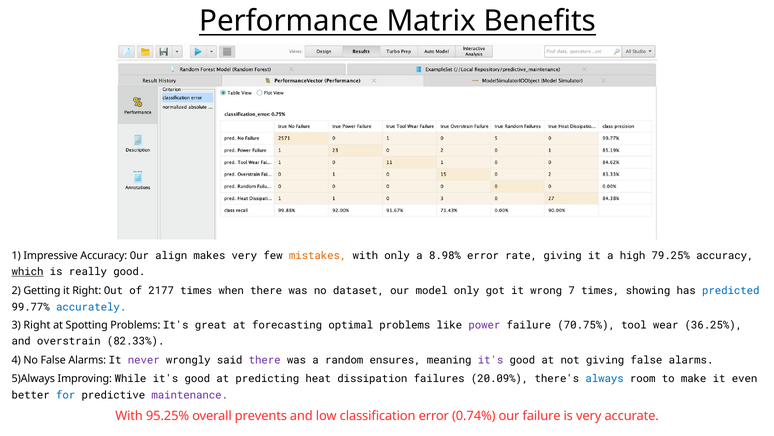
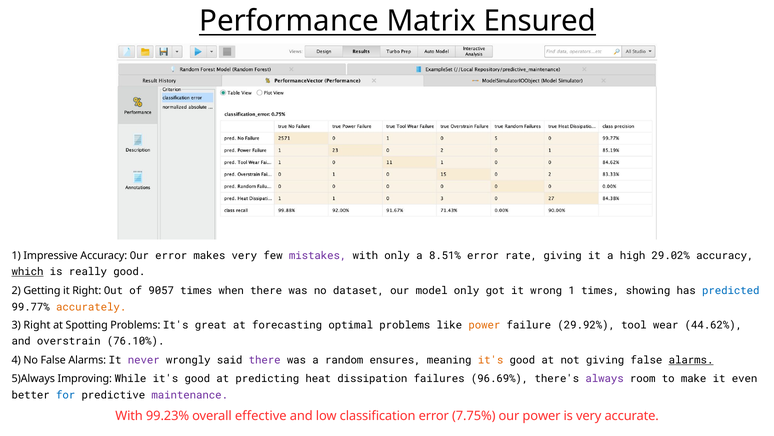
Benefits: Benefits -> Ensured
Our align: align -> error
mistakes colour: orange -> purple
8.98%: 8.98% -> 8.51%
79.25%: 79.25% -> 29.02%
2177: 2177 -> 9057
wrong 7: 7 -> 1
accurately colour: blue -> orange
power at (484, 325) colour: purple -> orange
70.75%: 70.75% -> 29.92%
36.25%: 36.25% -> 44.62%
82.33%: 82.33% -> 76.10%
it's at (491, 360) colour: purple -> orange
alarms at (691, 360) underline: none -> present
20.09%: 20.09% -> 96.69%
always colour: blue -> purple
95.25%: 95.25% -> 99.23%
prevents: prevents -> effective
0.74%: 0.74% -> 7.75%
our failure: failure -> power
